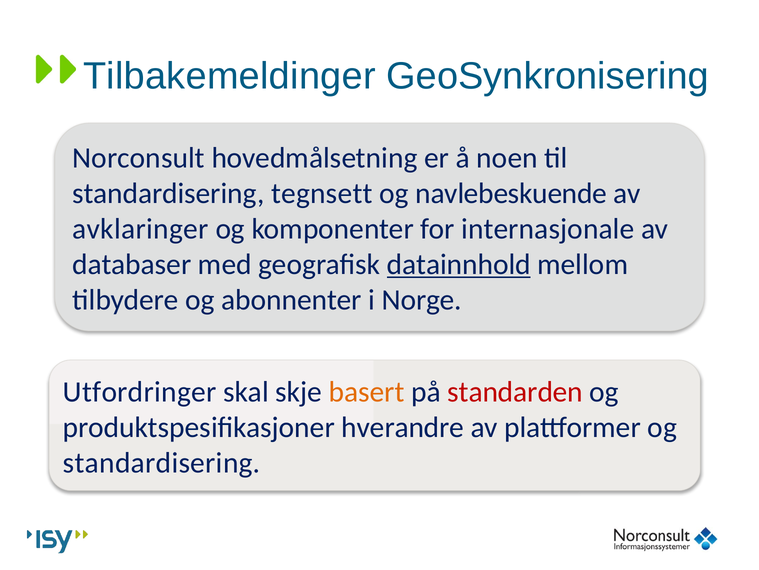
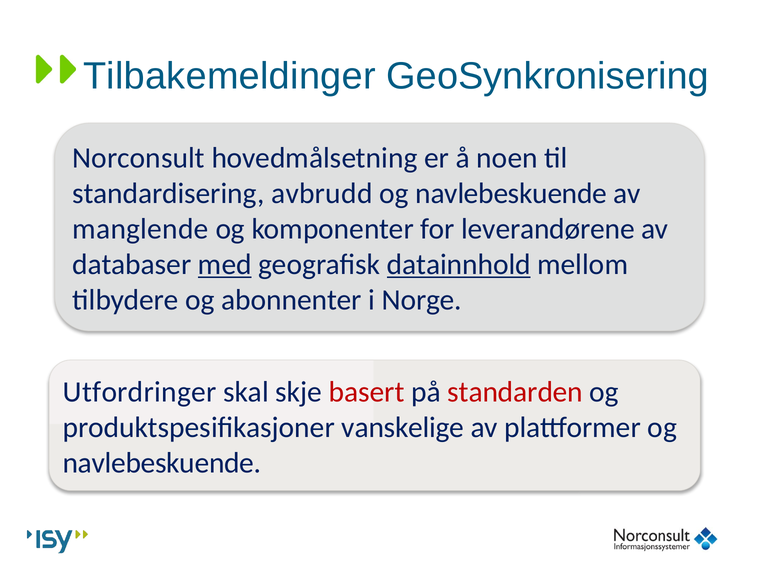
tegnsett: tegnsett -> avbrudd
avklaringer: avklaringer -> manglende
internasjonale: internasjonale -> leverandørene
med underline: none -> present
basert colour: orange -> red
hverandre: hverandre -> vanskelige
standardisering at (162, 462): standardisering -> navlebeskuende
